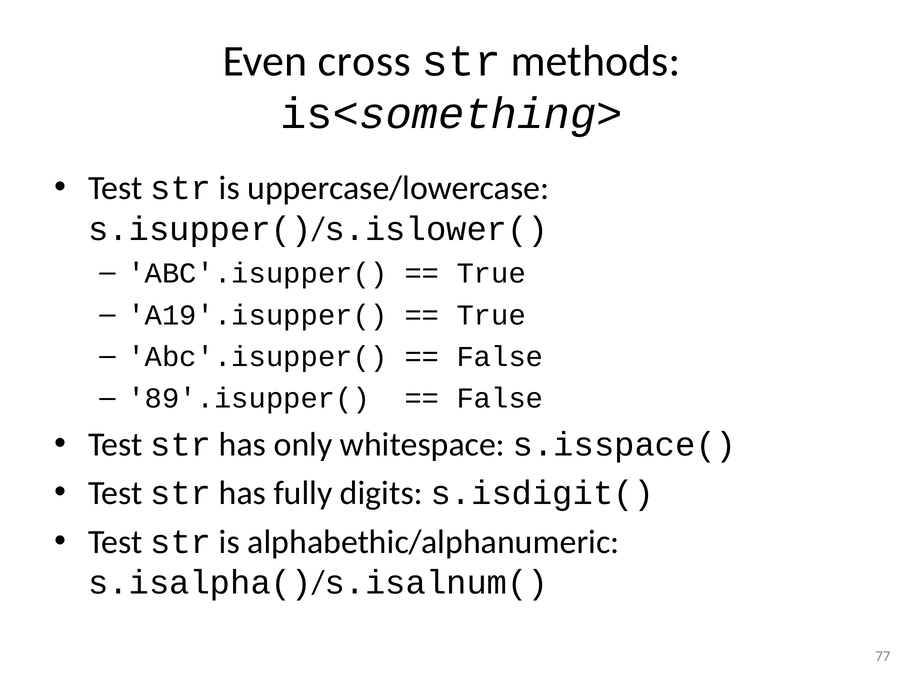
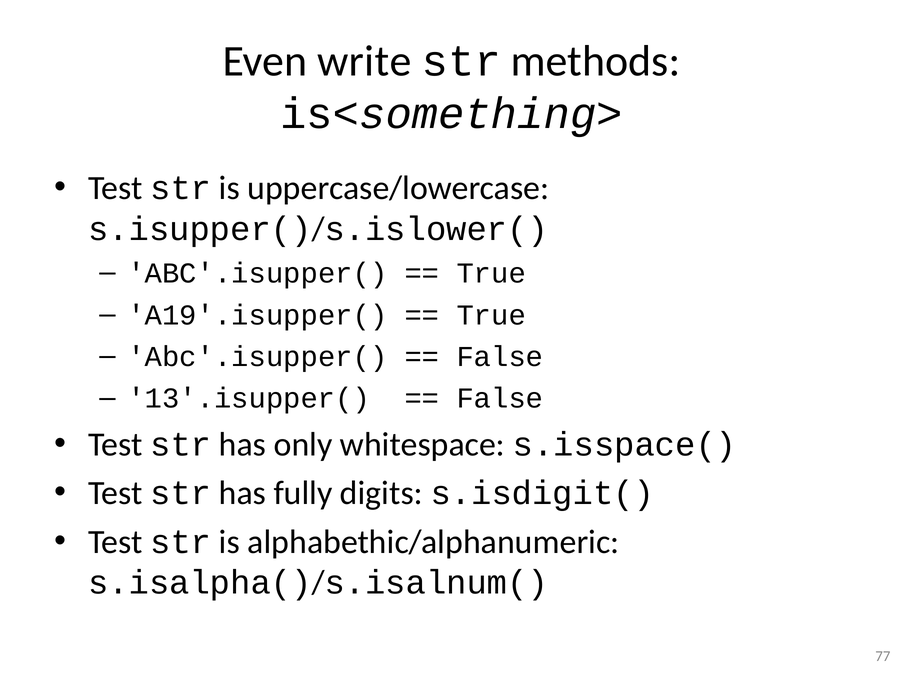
cross: cross -> write
89'.isupper(: 89'.isupper( -> 13'.isupper(
